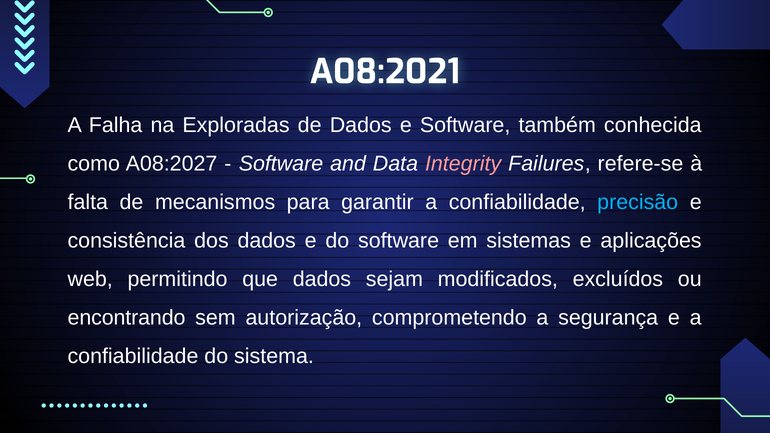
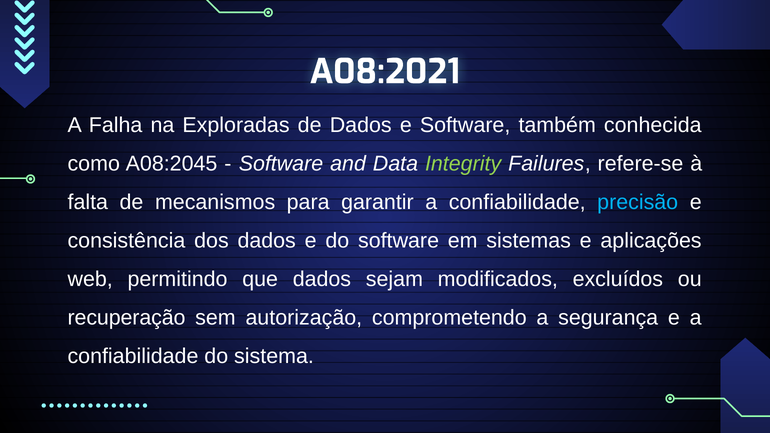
A08:2027: A08:2027 -> A08:2045
Integrity colour: pink -> light green
encontrando: encontrando -> recuperação
